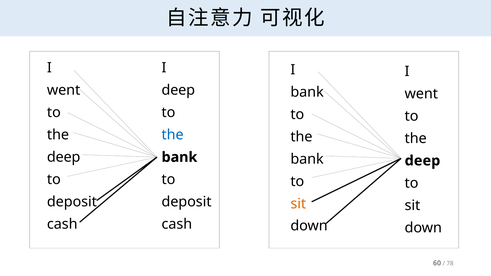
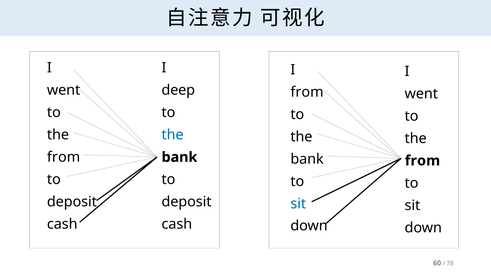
bank at (307, 92): bank -> from
deep at (64, 157): deep -> from
deep at (422, 161): deep -> from
sit at (298, 204) colour: orange -> blue
